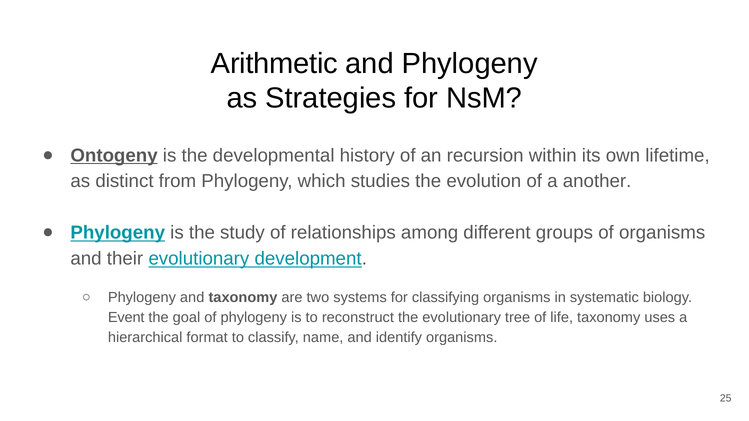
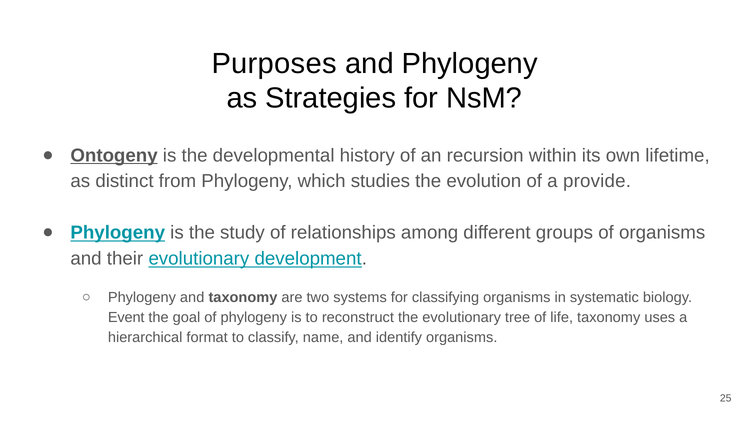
Arithmetic: Arithmetic -> Purposes
another: another -> provide
